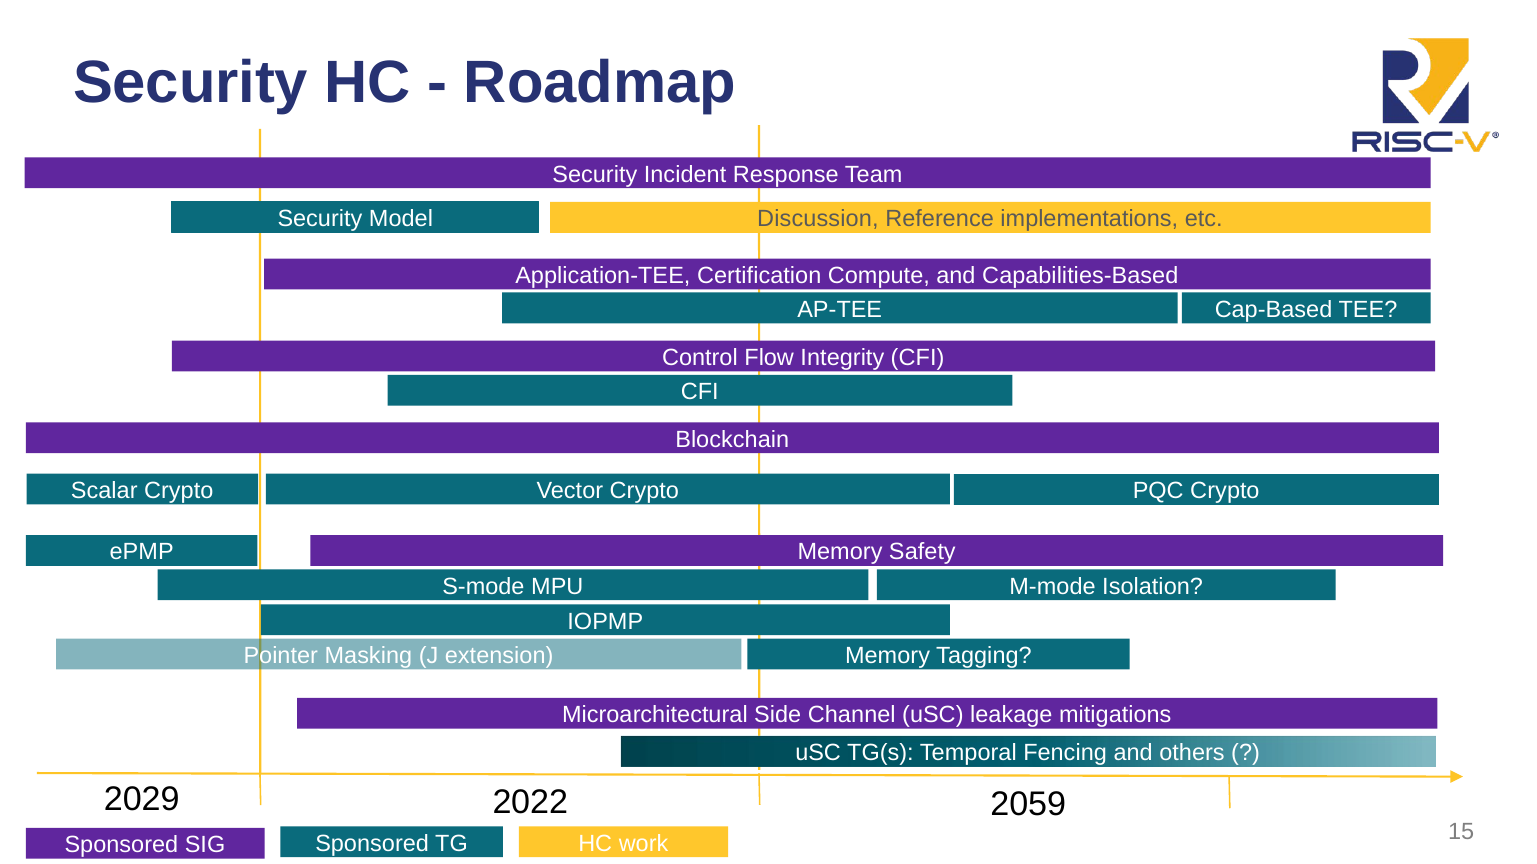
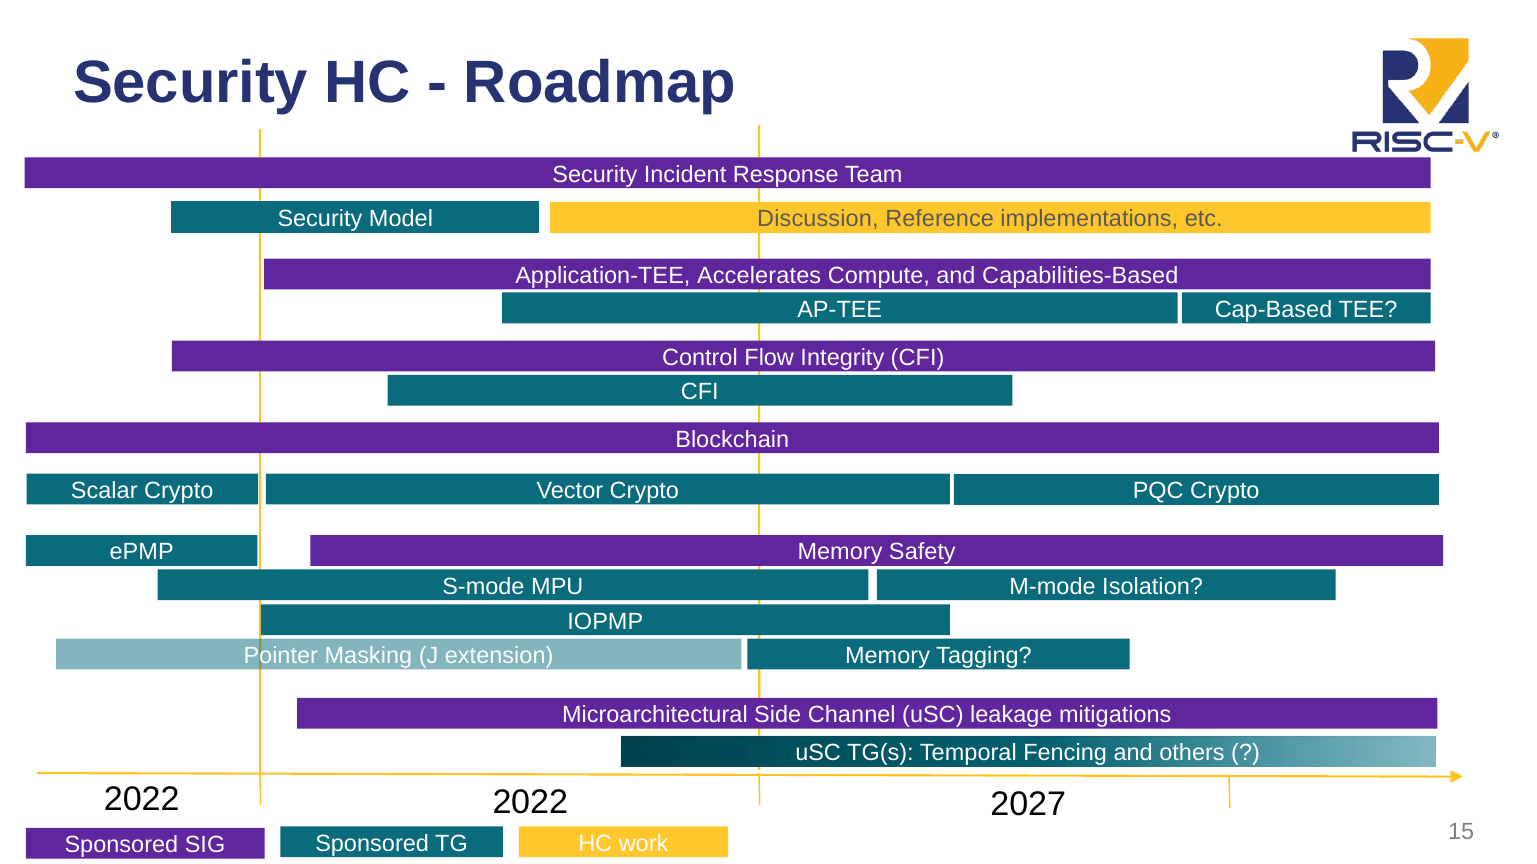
Certification: Certification -> Accelerates
2029 at (142, 800): 2029 -> 2022
2059: 2059 -> 2027
